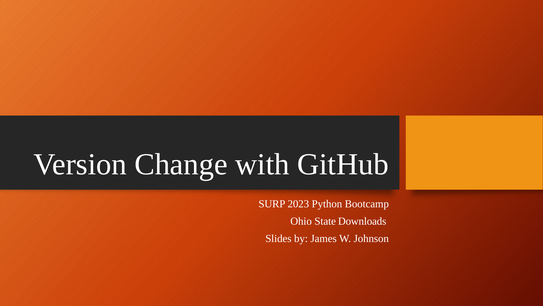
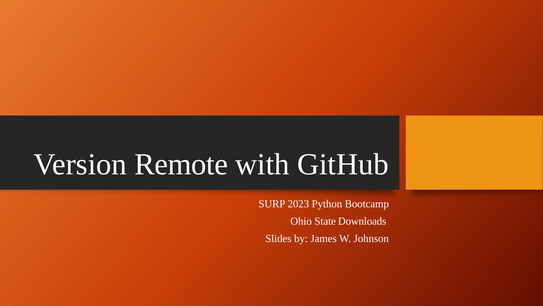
Change: Change -> Remote
